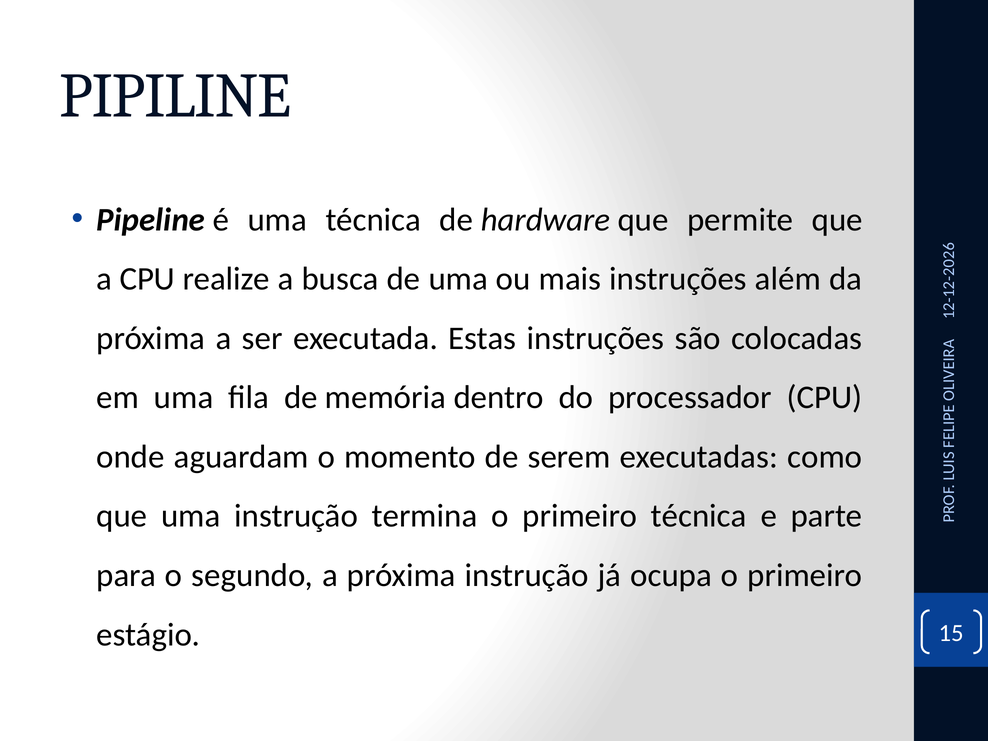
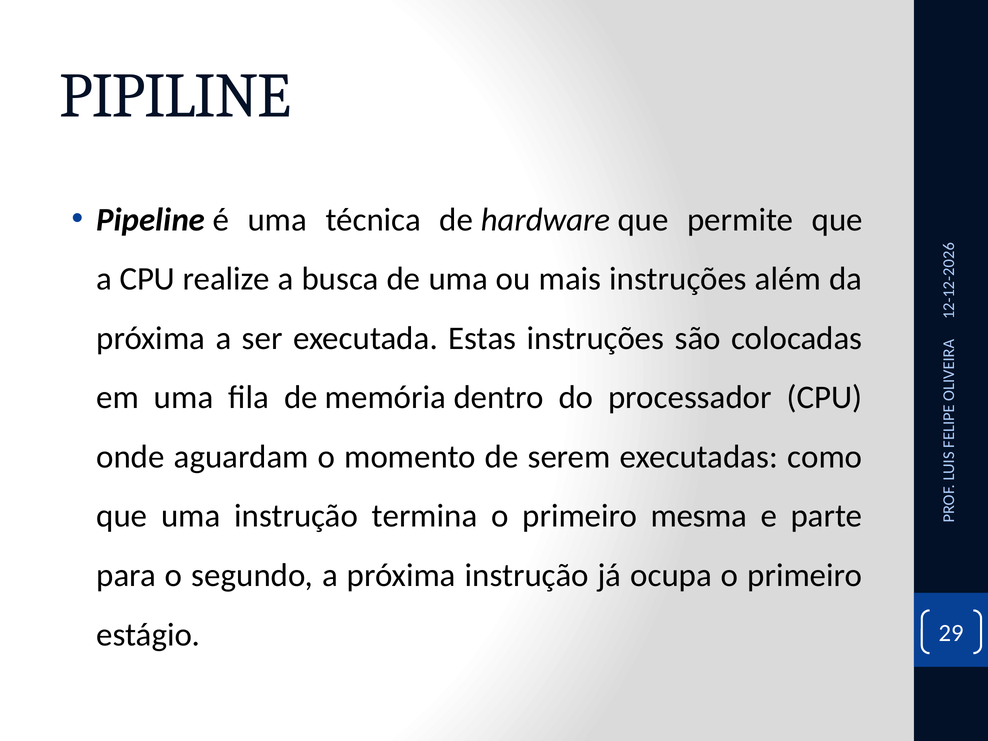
primeiro técnica: técnica -> mesma
15: 15 -> 29
